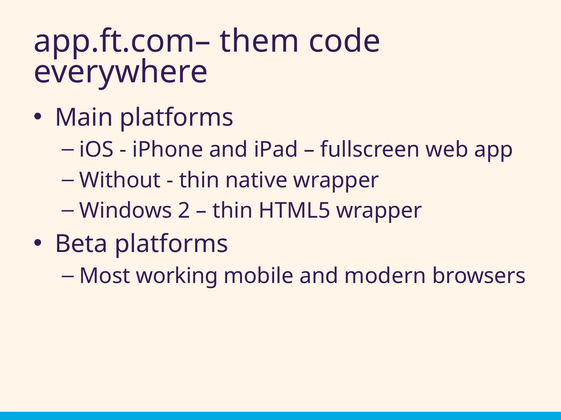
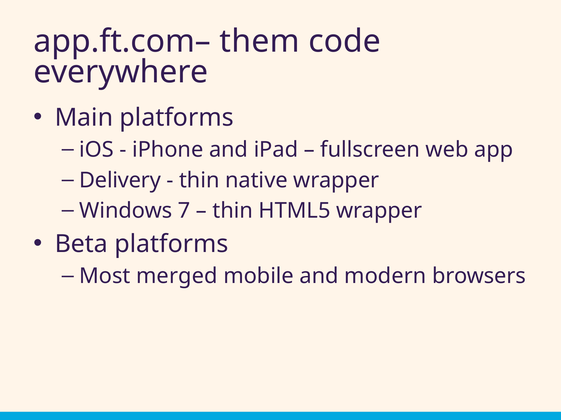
Without: Without -> Delivery
2: 2 -> 7
working: working -> merged
